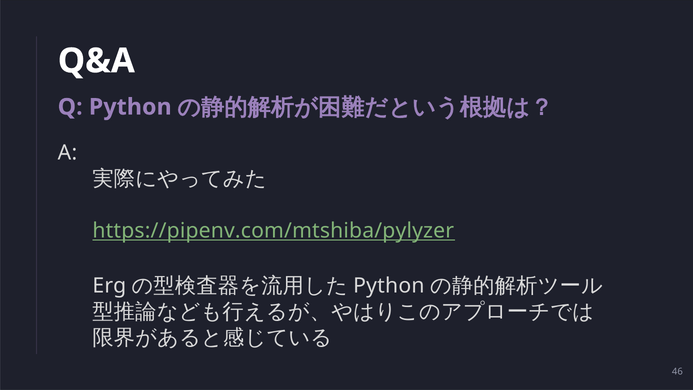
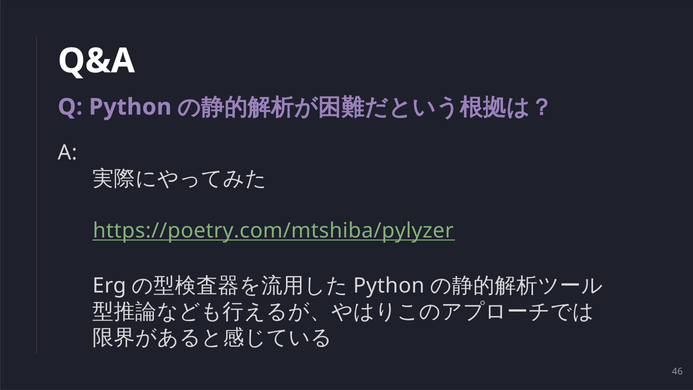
https://pipenv.com/mtshiba/pylyzer: https://pipenv.com/mtshiba/pylyzer -> https://poetry.com/mtshiba/pylyzer
